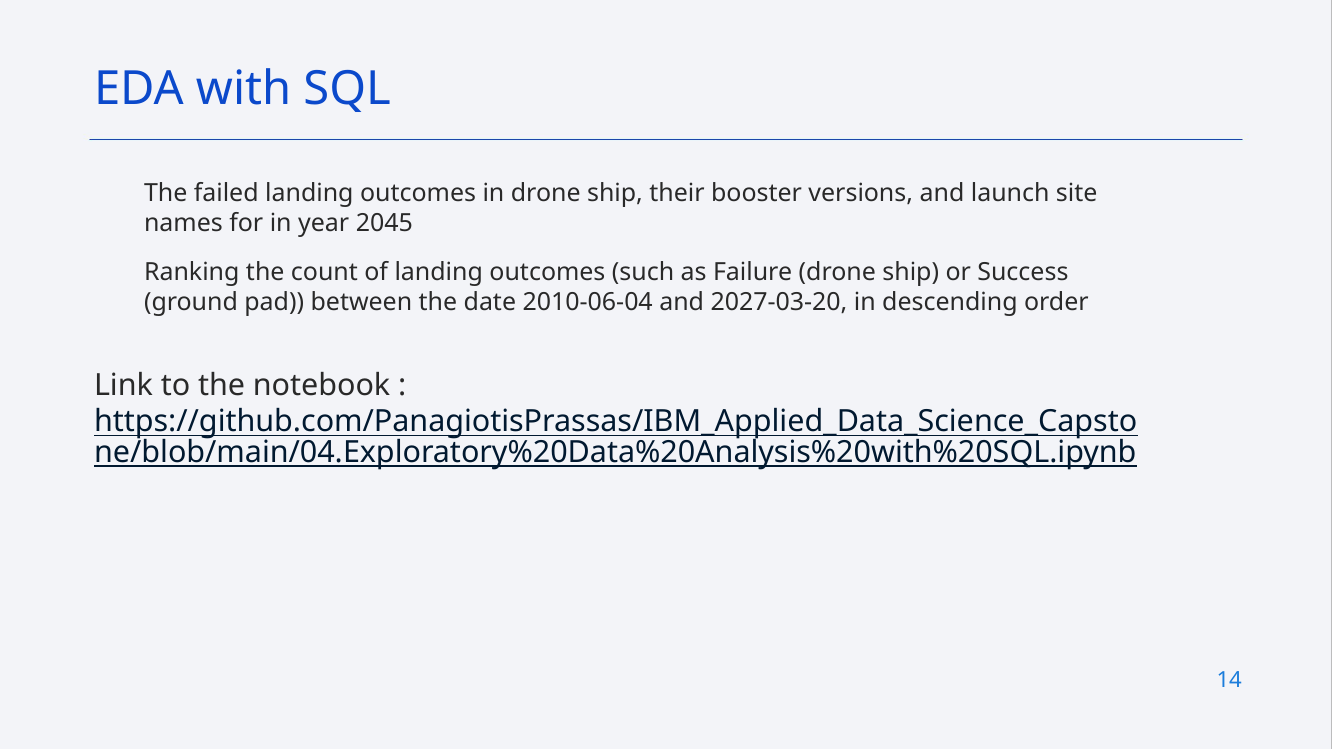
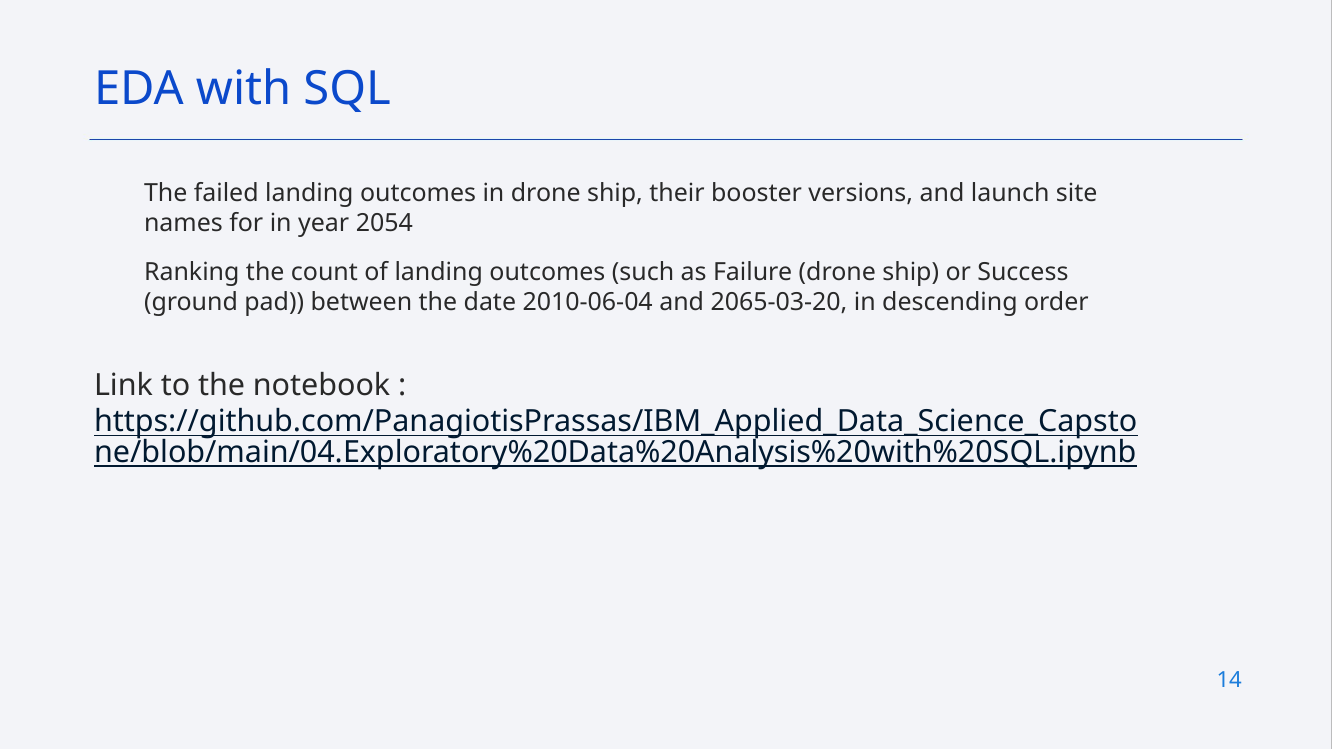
2045: 2045 -> 2054
2027-03-20: 2027-03-20 -> 2065-03-20
